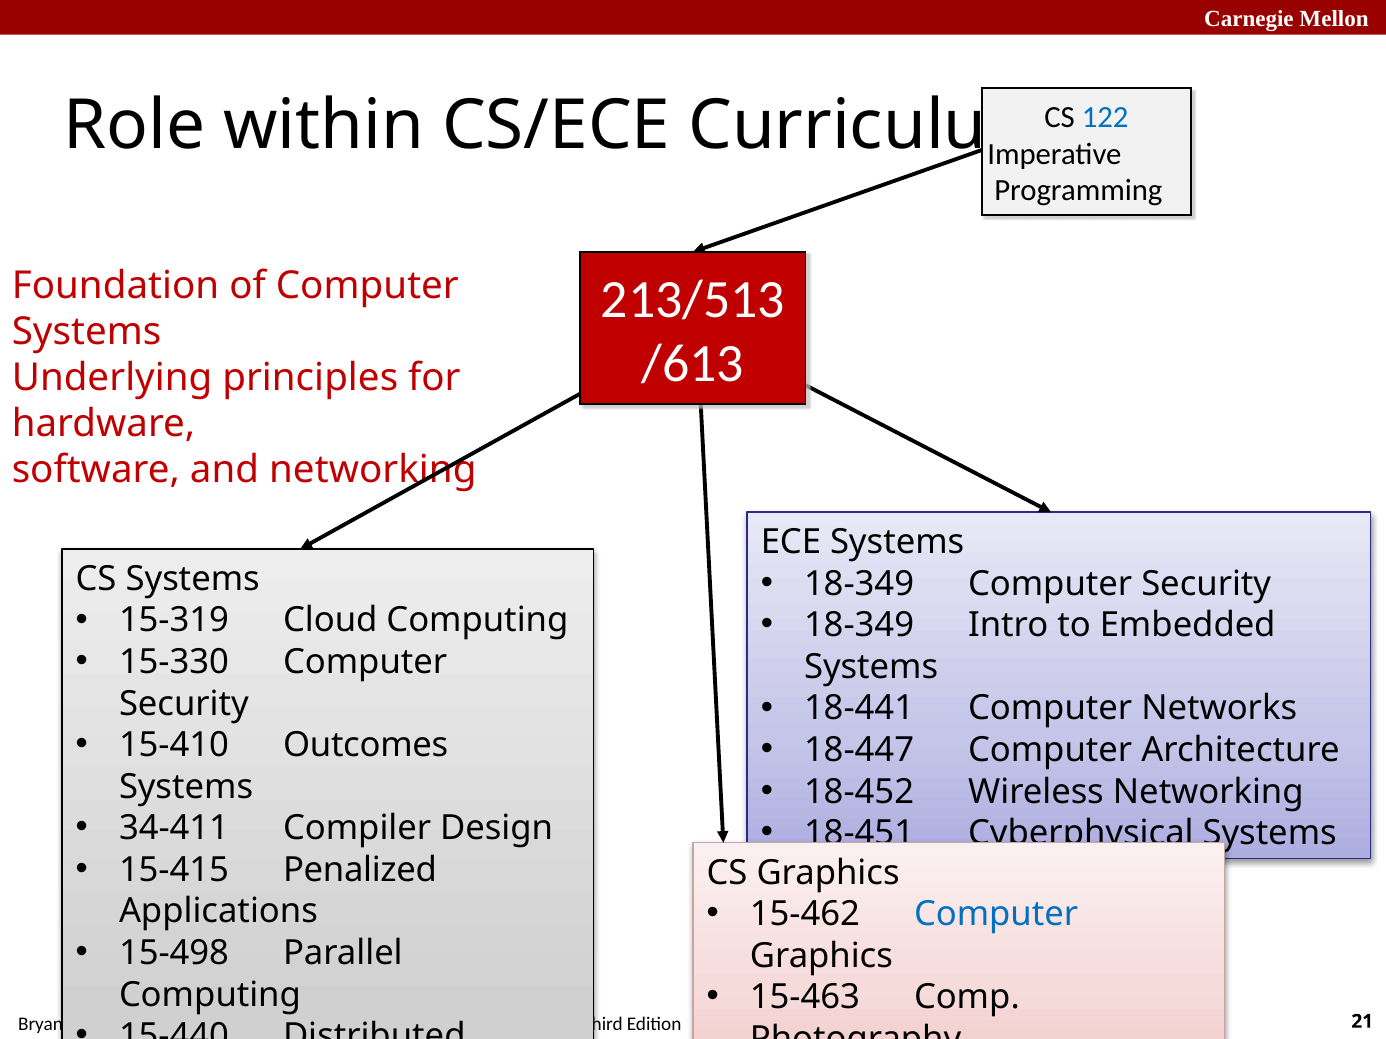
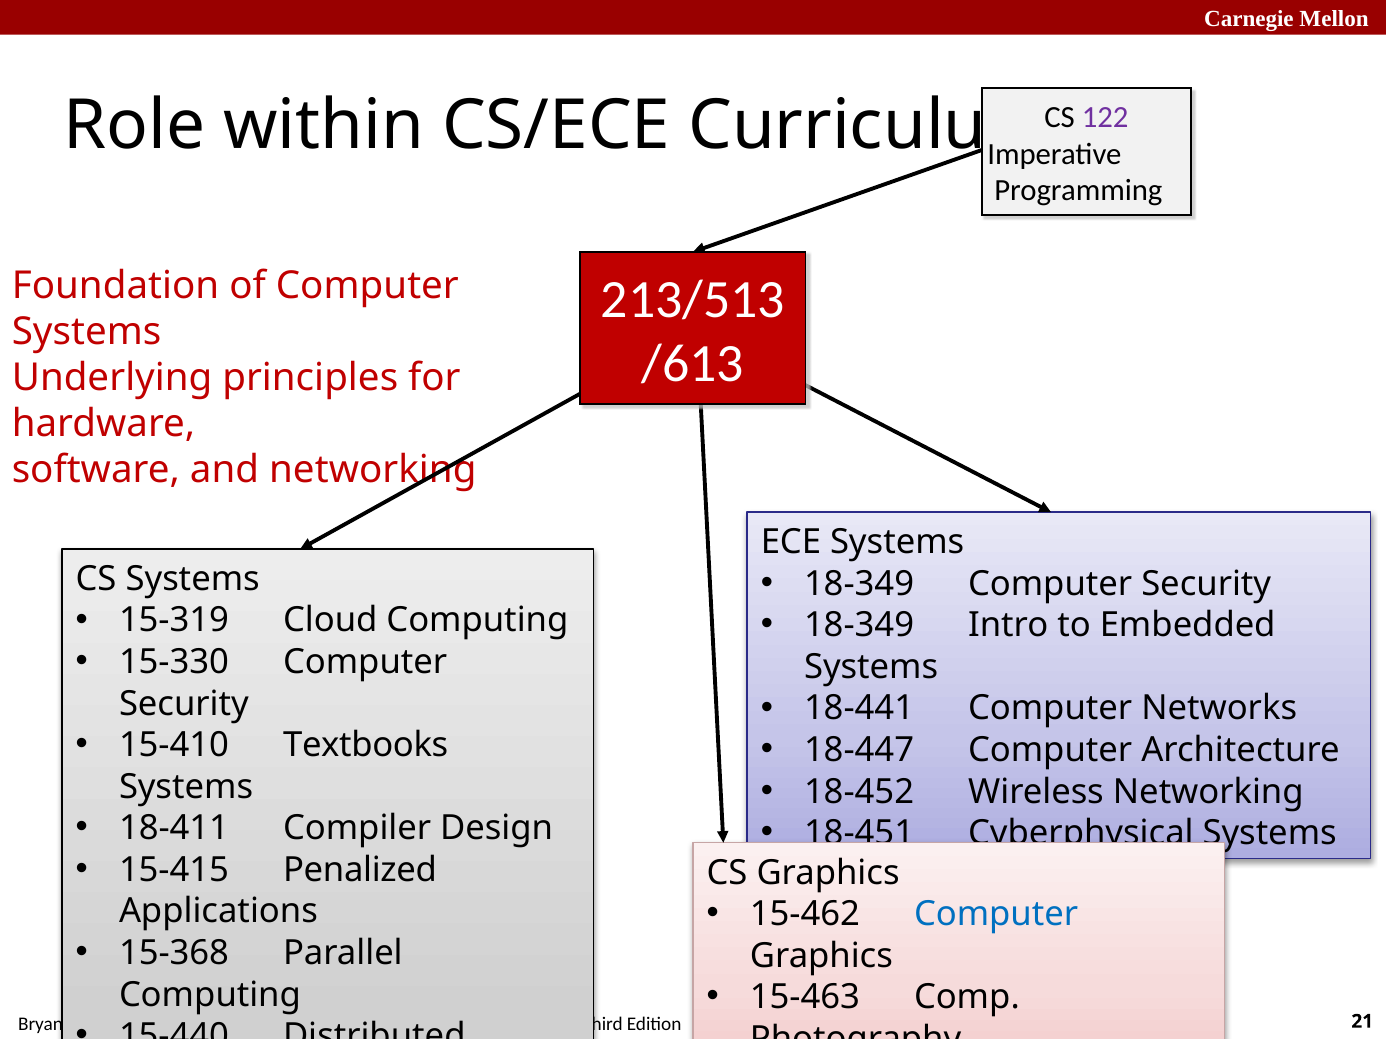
122 colour: blue -> purple
Outcomes: Outcomes -> Textbooks
34-411: 34-411 -> 18-411
15-498: 15-498 -> 15-368
